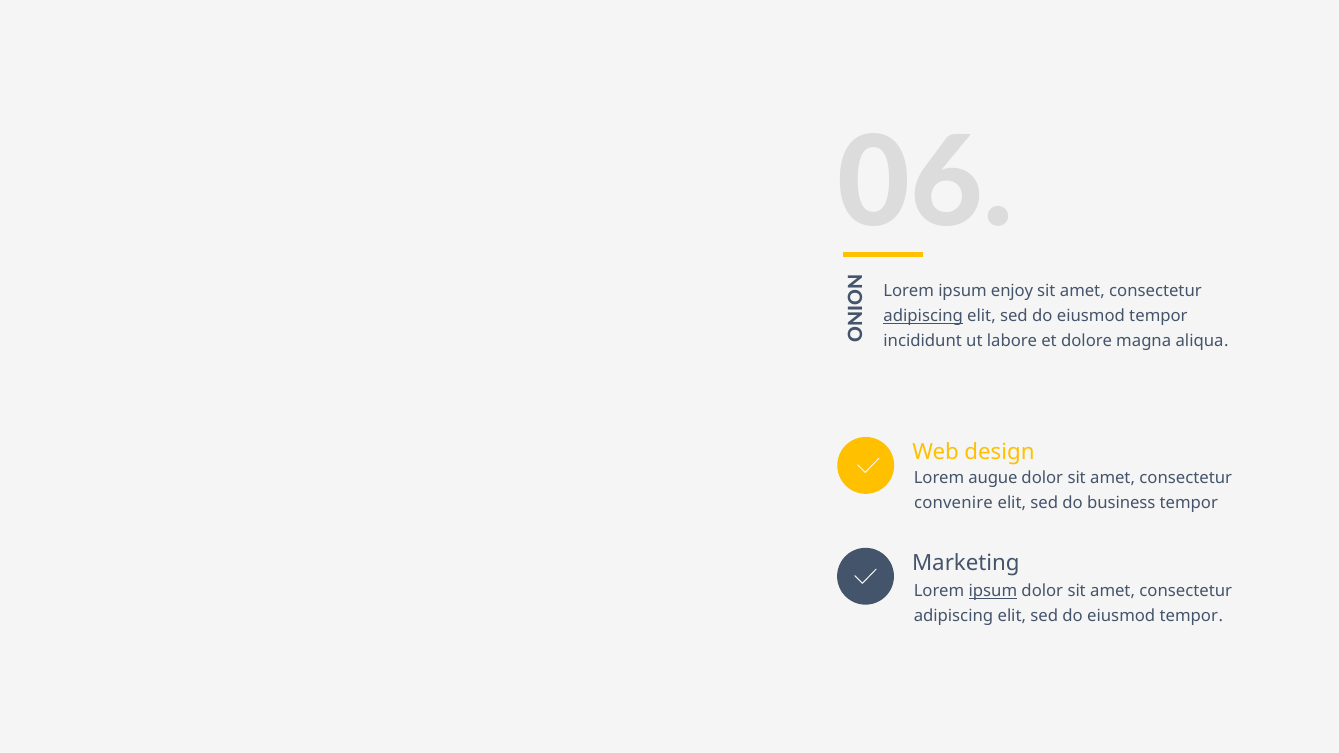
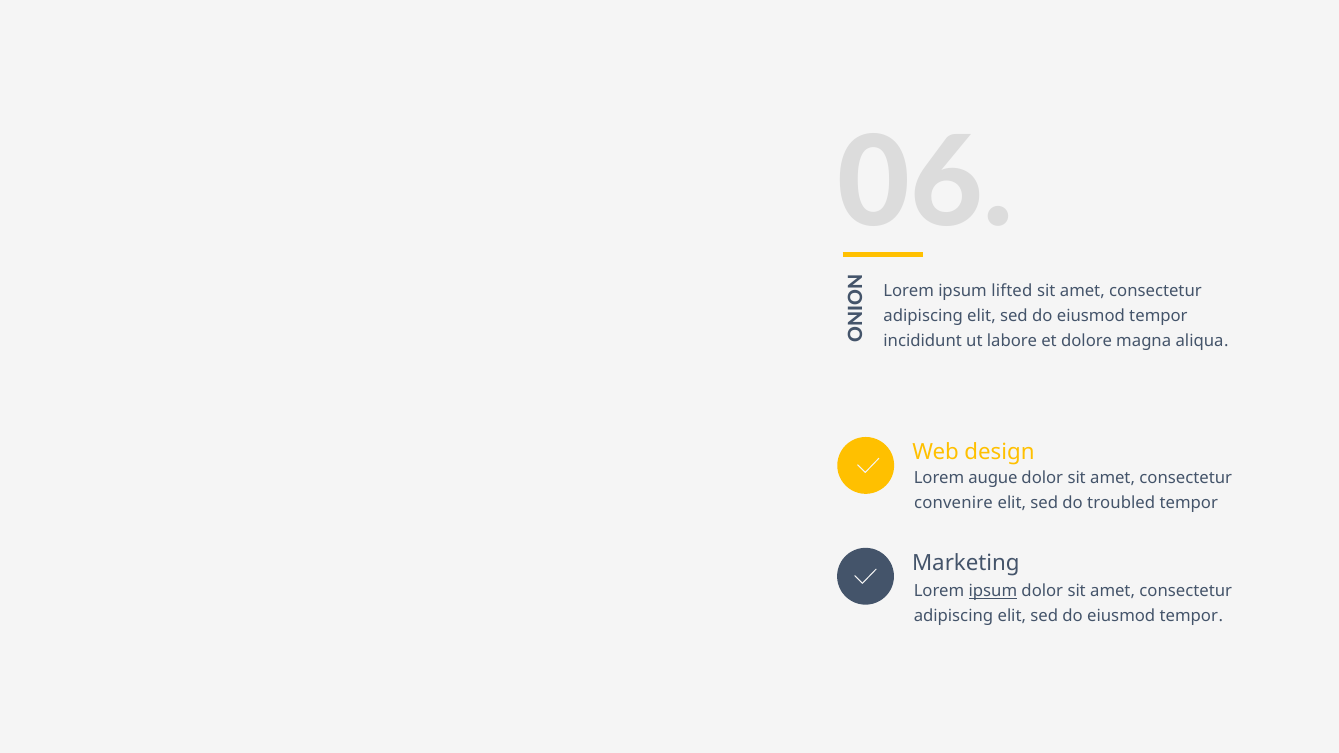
enjoy: enjoy -> lifted
adipiscing at (923, 316) underline: present -> none
business: business -> troubled
